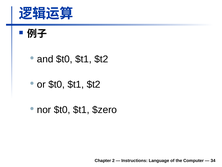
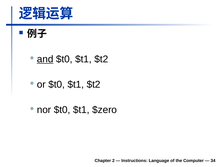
and underline: none -> present
